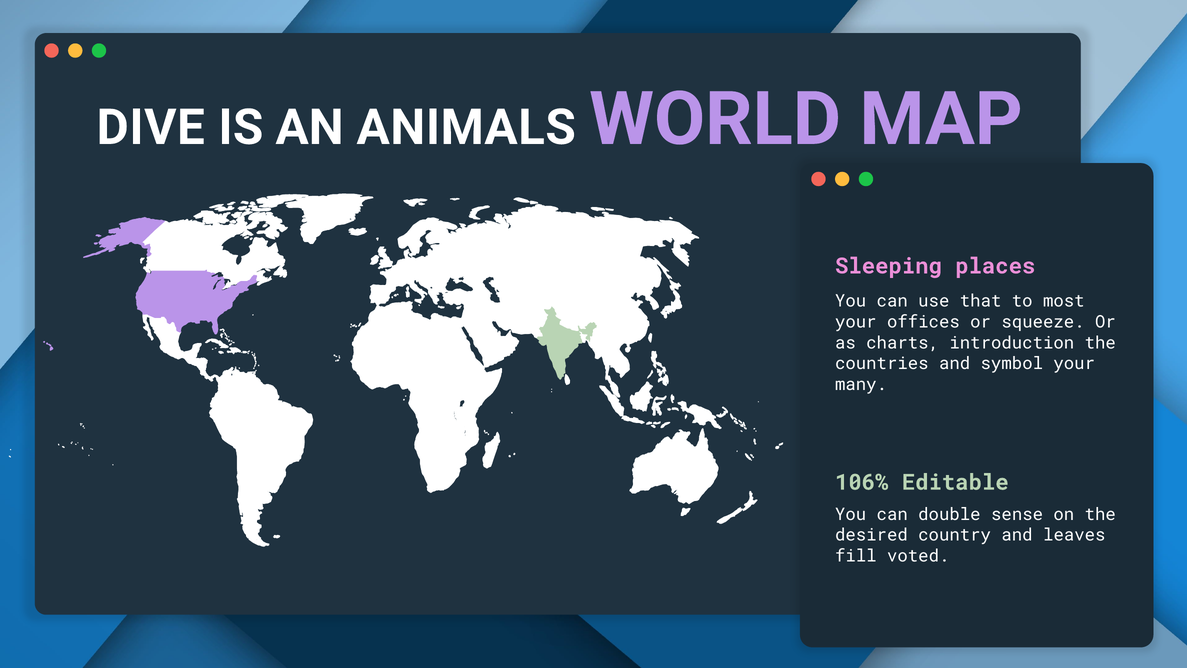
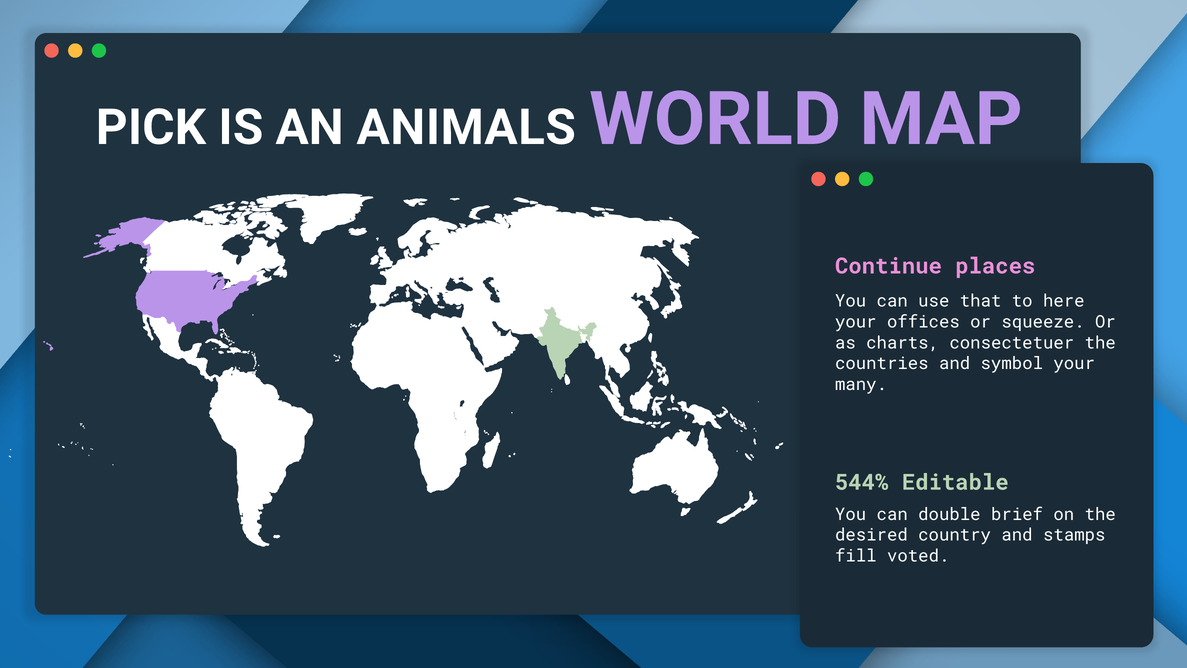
DIVE: DIVE -> PICK
Sleeping: Sleeping -> Continue
most: most -> here
introduction: introduction -> consectetuer
106%: 106% -> 544%
sense: sense -> brief
leaves: leaves -> stamps
